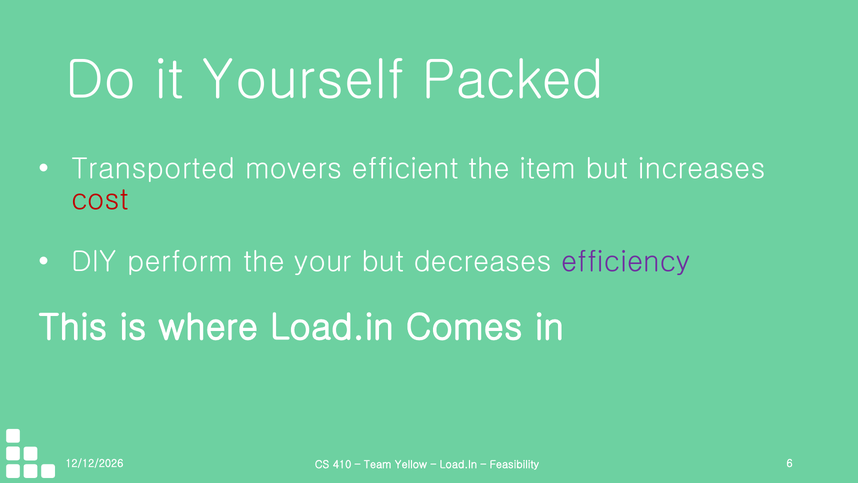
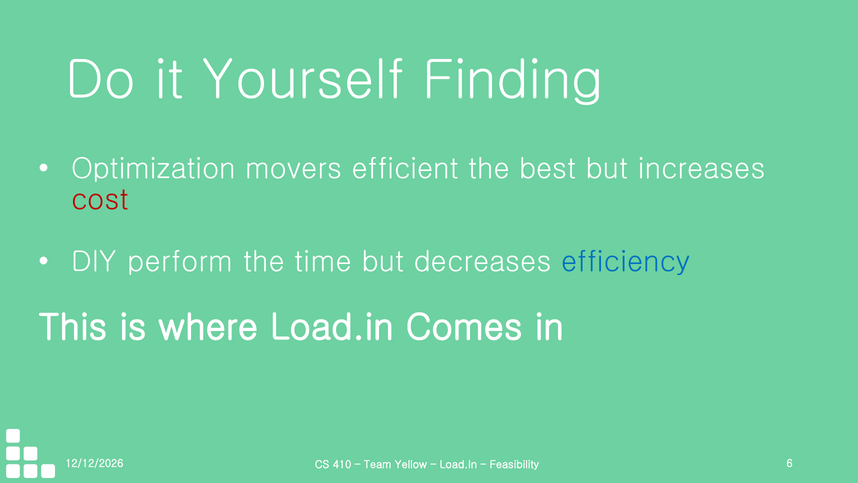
Packed: Packed -> Finding
Transported: Transported -> Optimization
item: item -> best
your: your -> time
efficiency colour: purple -> blue
